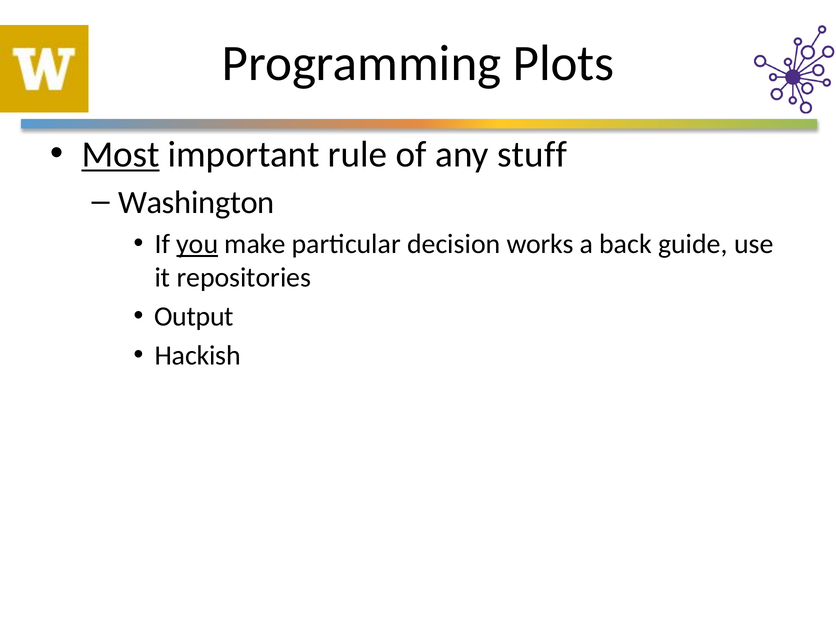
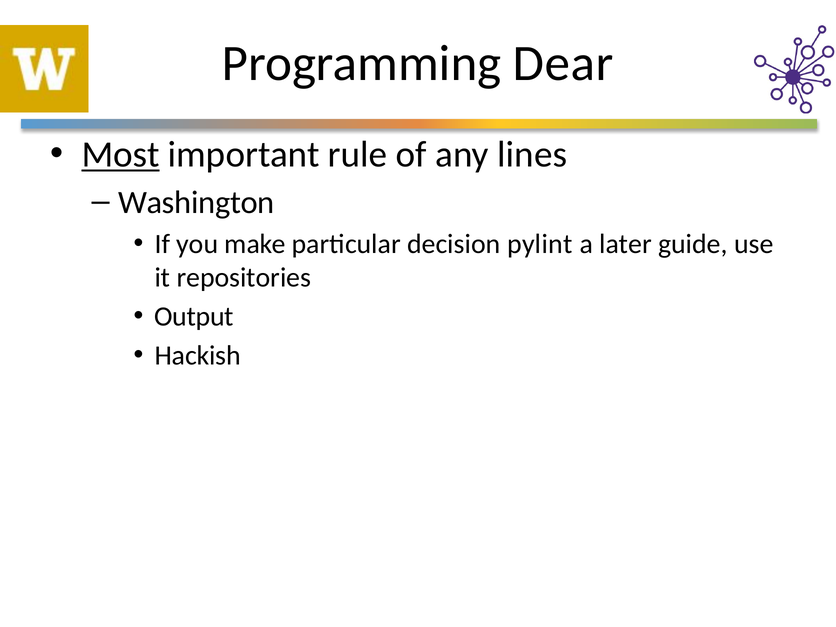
Plots: Plots -> Dear
stuff: stuff -> lines
you underline: present -> none
works: works -> pylint
back: back -> later
